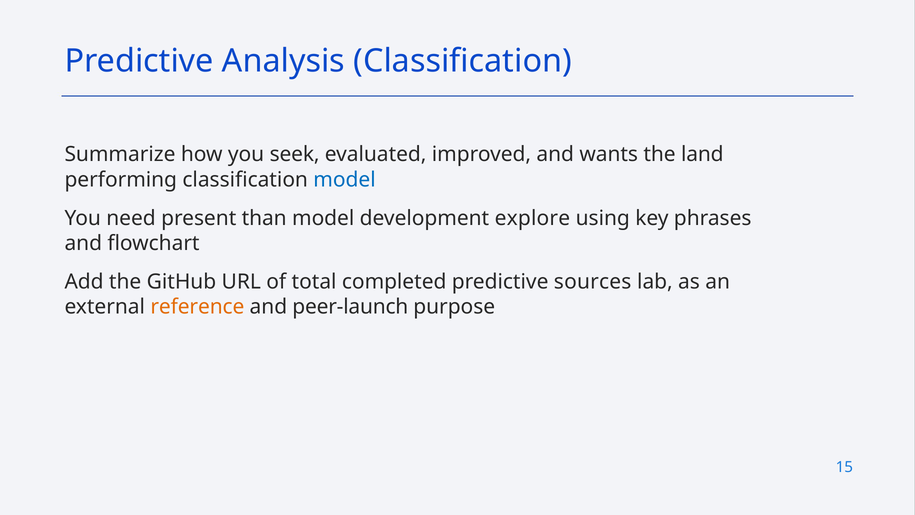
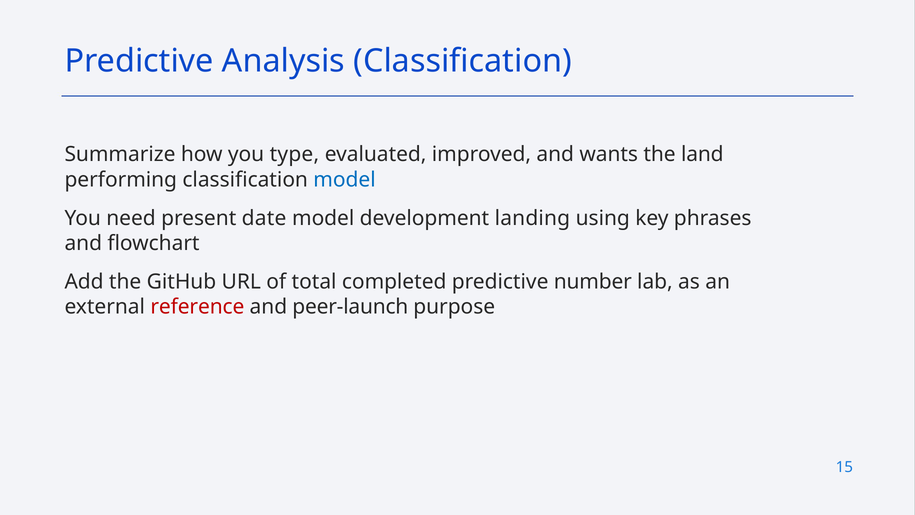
seek: seek -> type
than: than -> date
explore: explore -> landing
sources: sources -> number
reference colour: orange -> red
